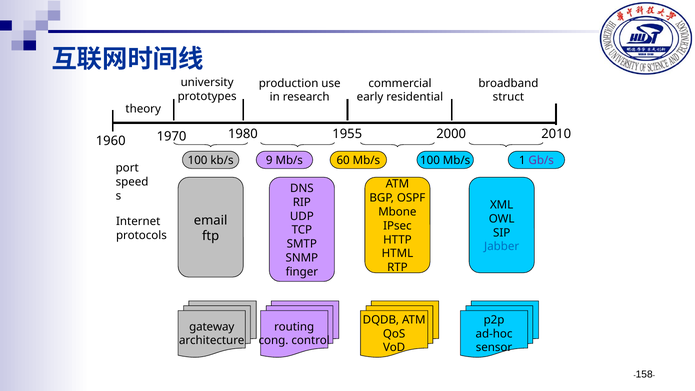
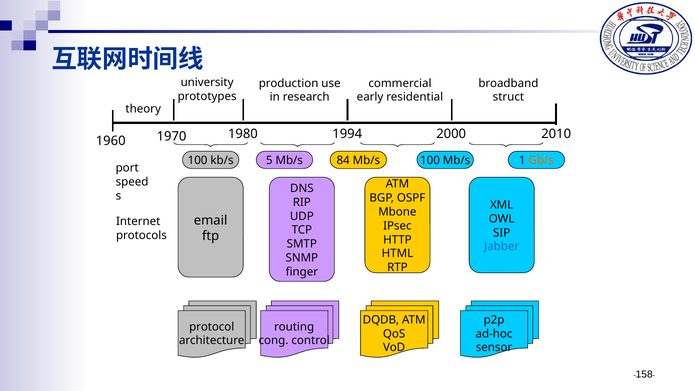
1955: 1955 -> 1994
9: 9 -> 5
60: 60 -> 84
Gb/s colour: purple -> orange
gateway: gateway -> protocol
